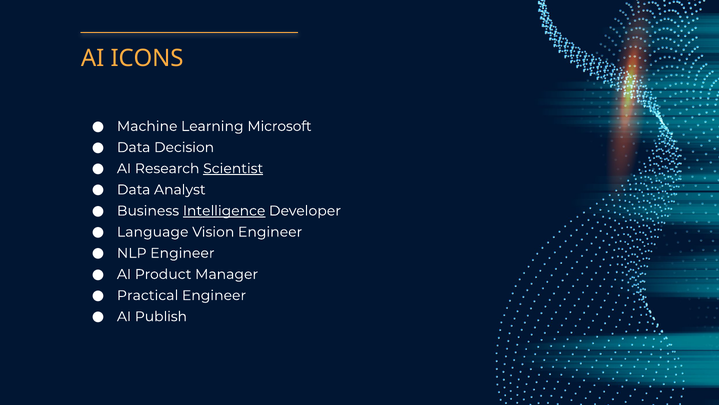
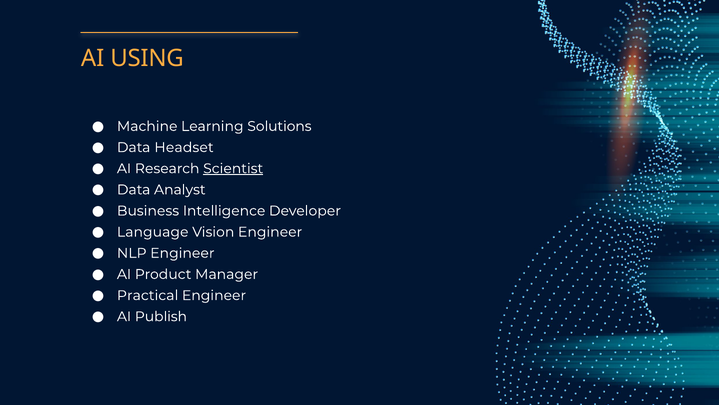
ICONS: ICONS -> USING
Microsoft: Microsoft -> Solutions
Decision: Decision -> Headset
Intelligence underline: present -> none
